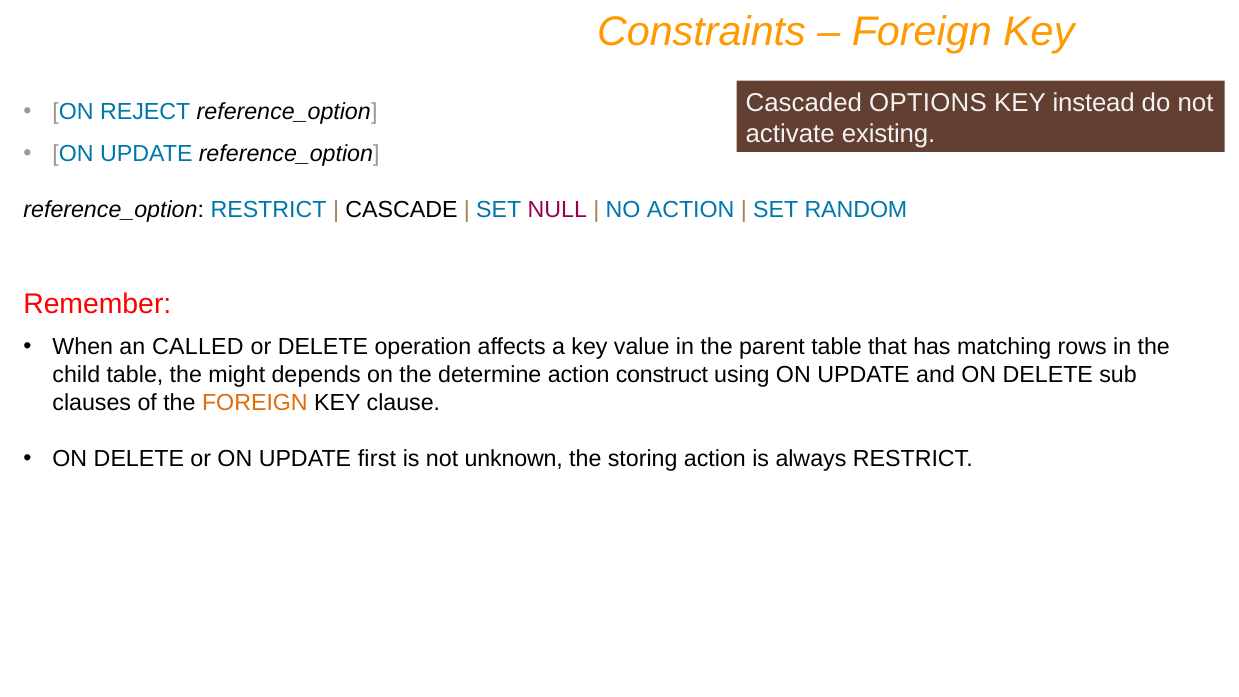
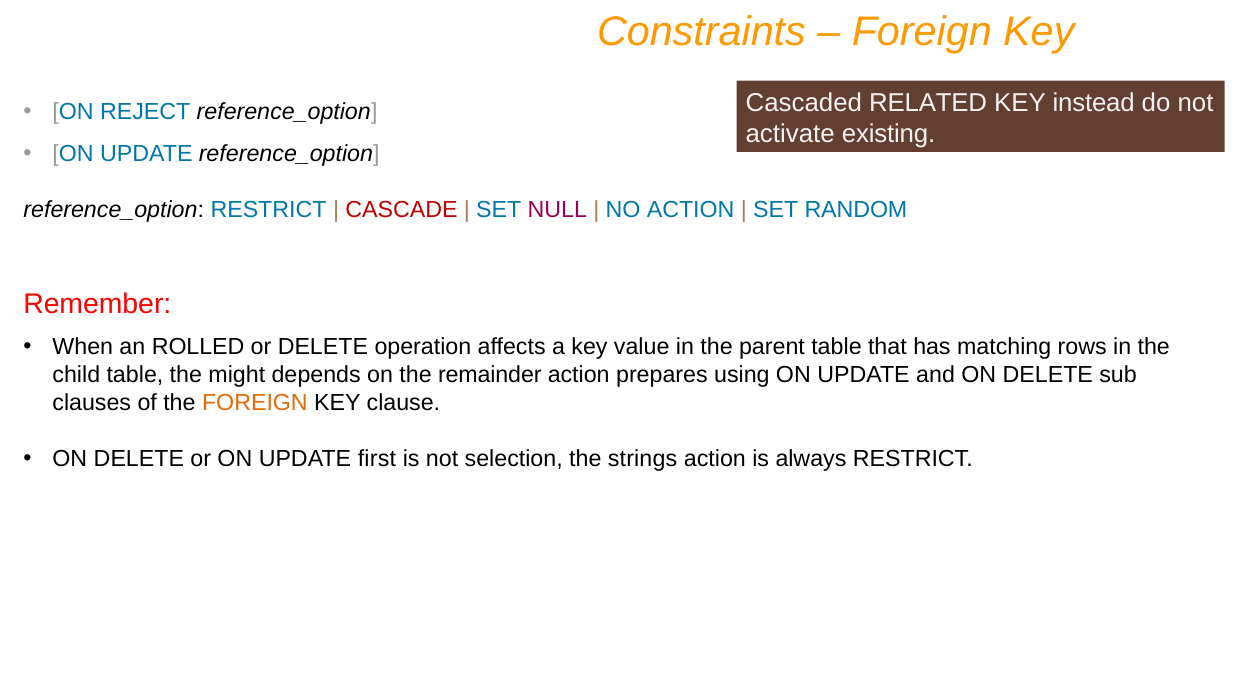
OPTIONS: OPTIONS -> RELATED
CASCADE colour: black -> red
CALLED: CALLED -> ROLLED
determine: determine -> remainder
construct: construct -> prepares
unknown: unknown -> selection
storing: storing -> strings
